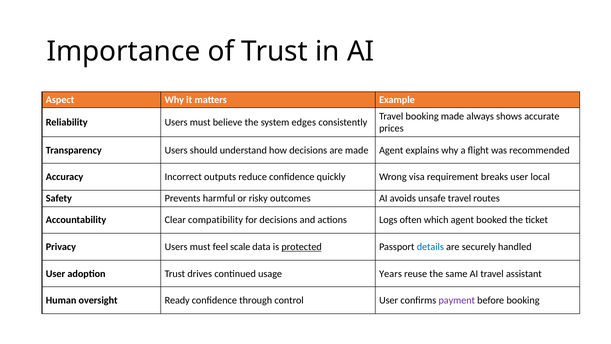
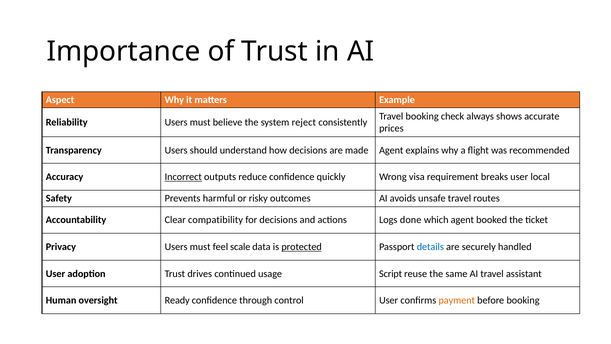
booking made: made -> check
edges: edges -> reject
Incorrect underline: none -> present
often: often -> done
Years: Years -> Script
payment colour: purple -> orange
